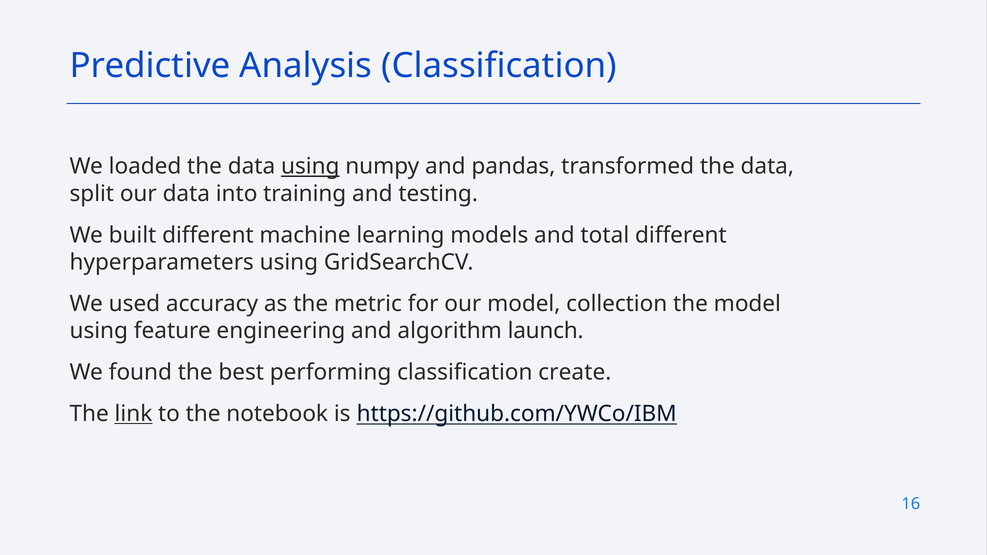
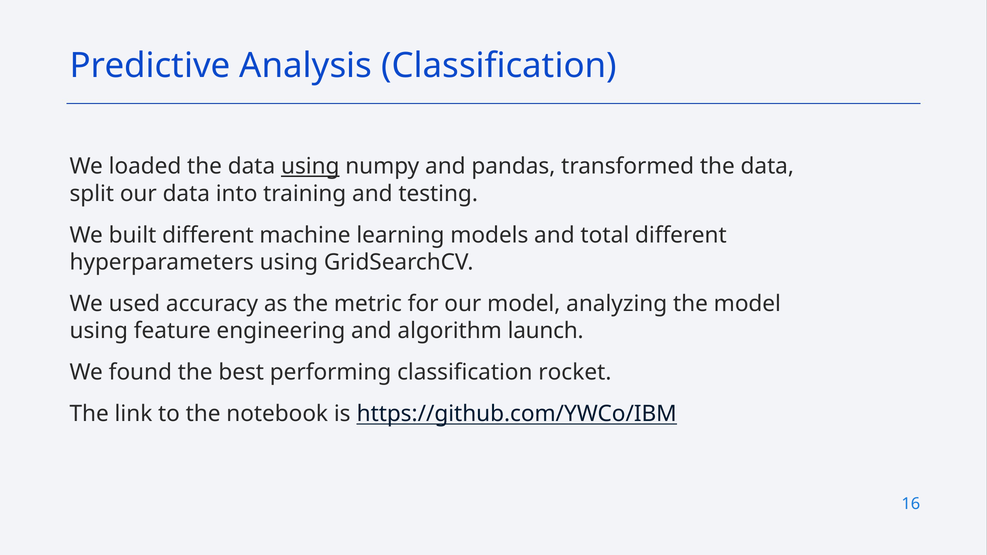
collection: collection -> analyzing
create: create -> rocket
link underline: present -> none
